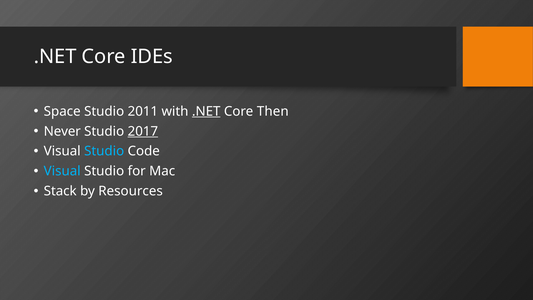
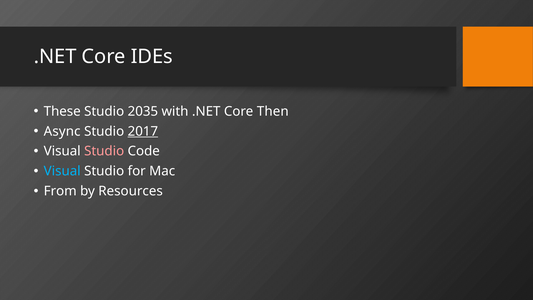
Space: Space -> These
2011: 2011 -> 2035
.NET at (206, 111) underline: present -> none
Never: Never -> Async
Studio at (104, 151) colour: light blue -> pink
Stack: Stack -> From
